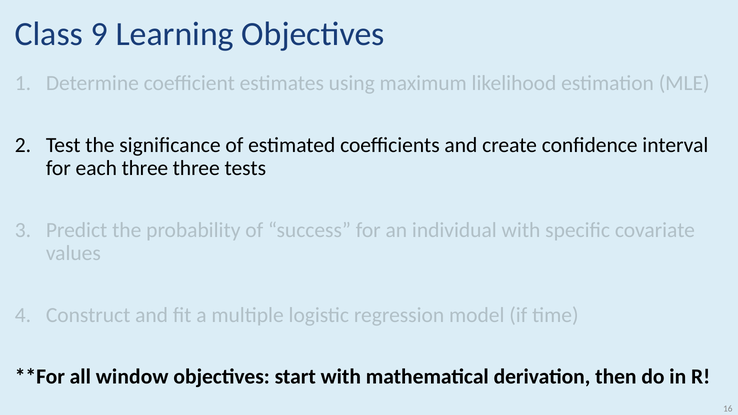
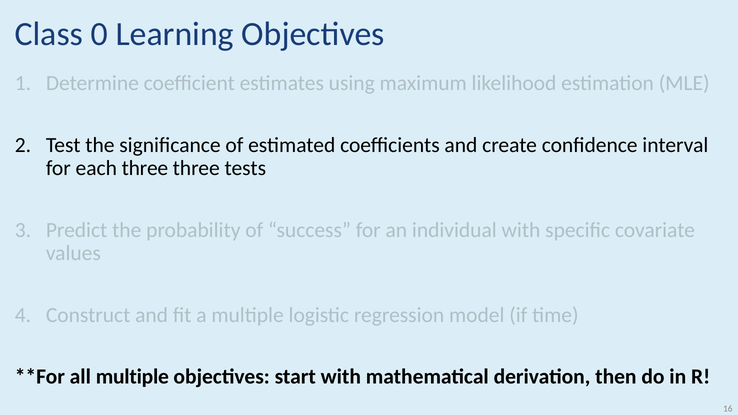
9: 9 -> 0
all window: window -> multiple
